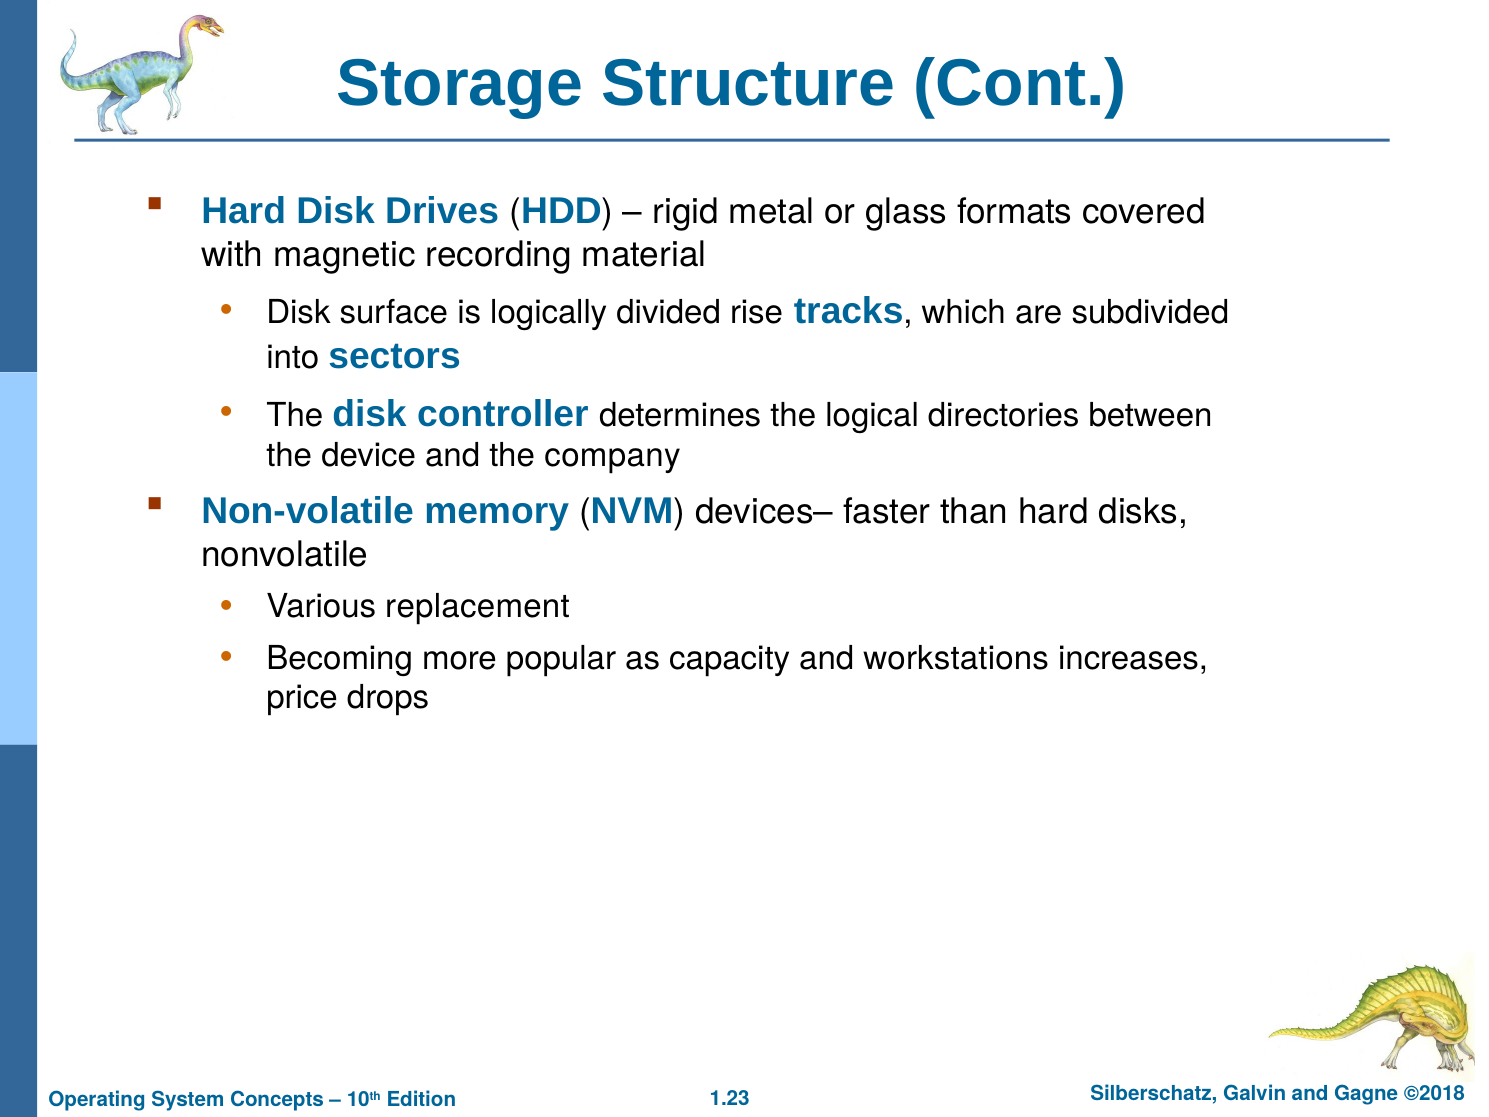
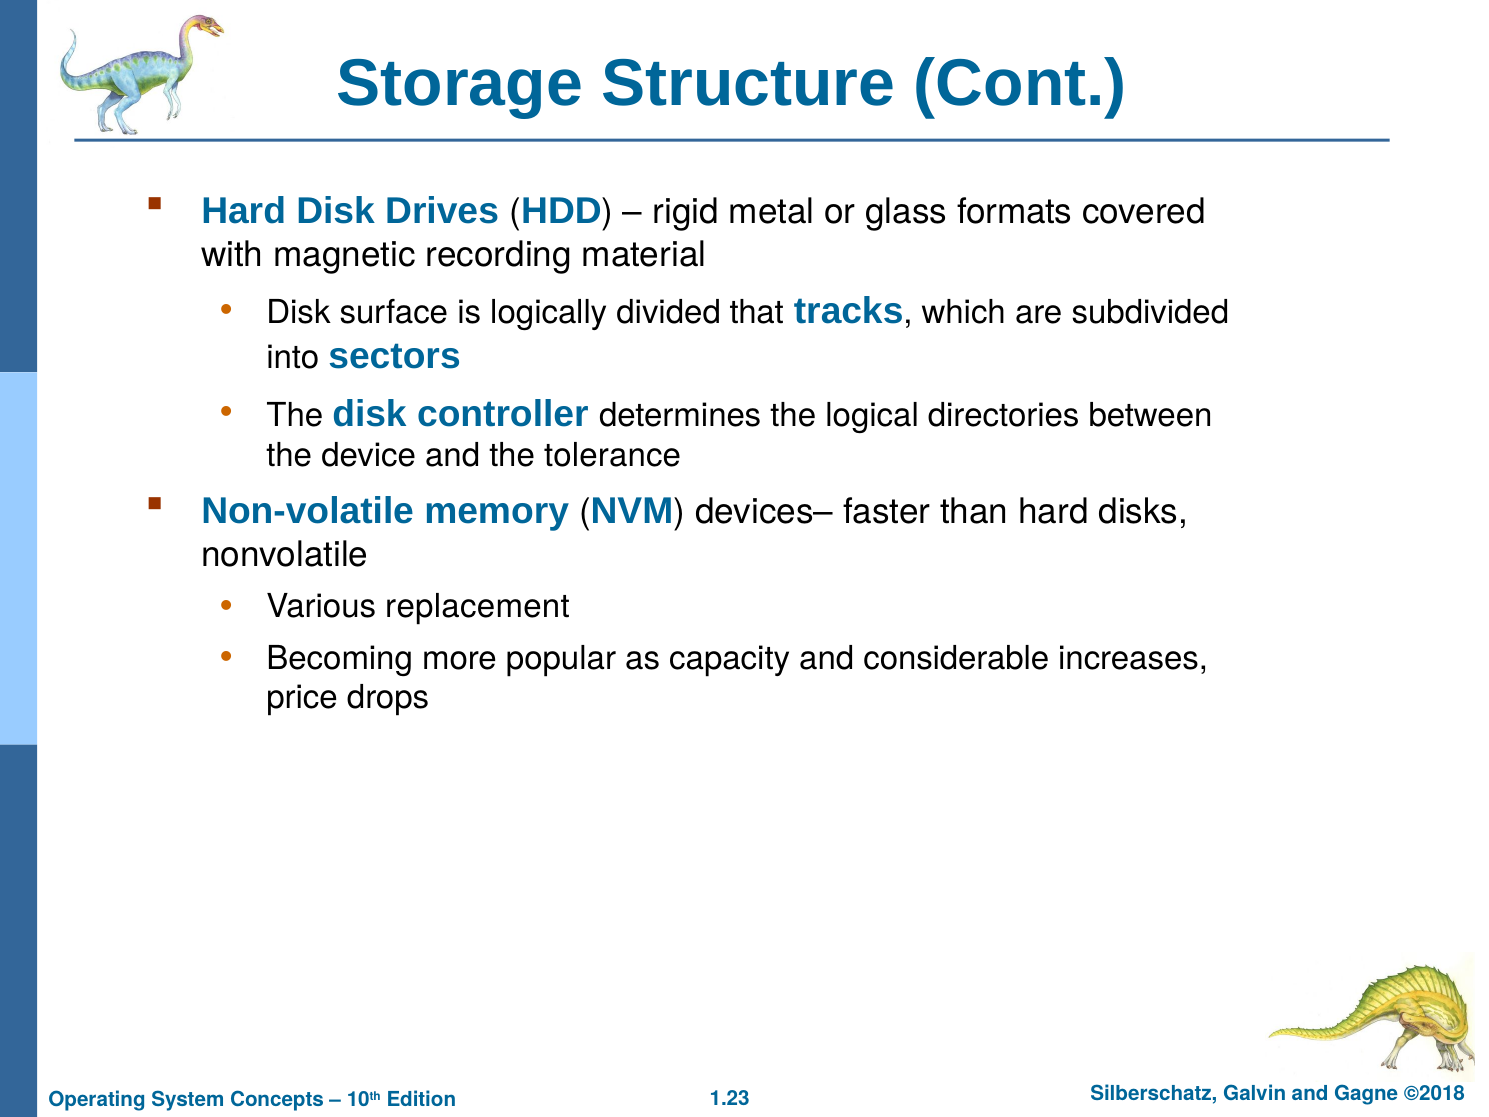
rise: rise -> that
company: company -> tolerance
workstations: workstations -> considerable
